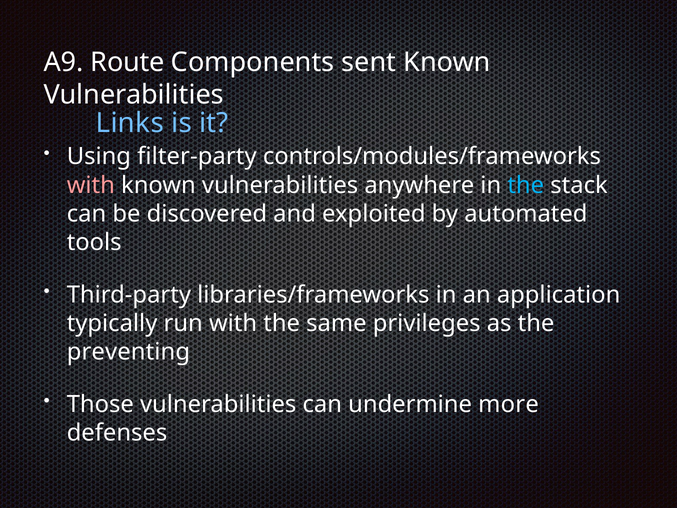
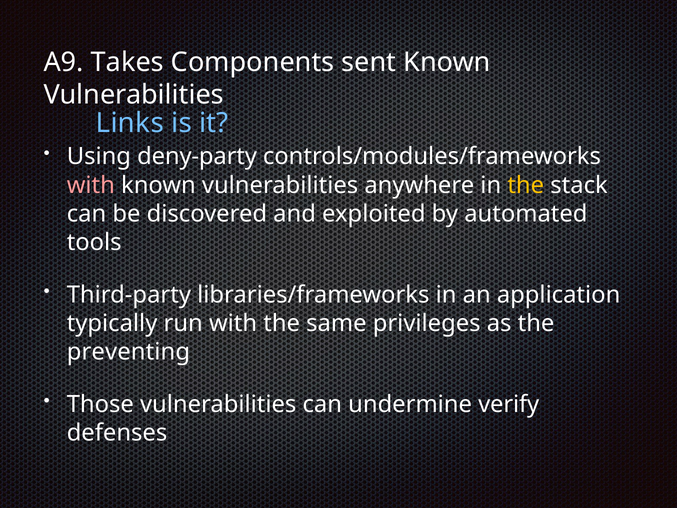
Route: Route -> Takes
filter-party: filter-party -> deny-party
the at (526, 185) colour: light blue -> yellow
more: more -> verify
